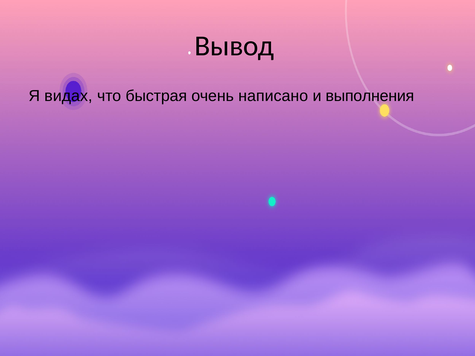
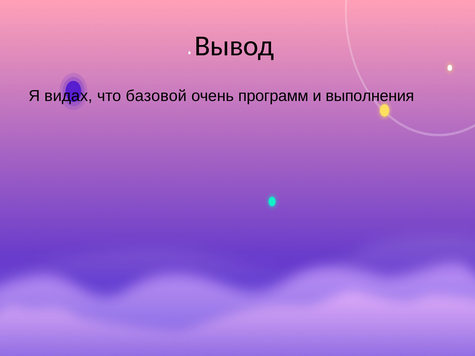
быстрая: быстрая -> базовой
написано: написано -> программ
